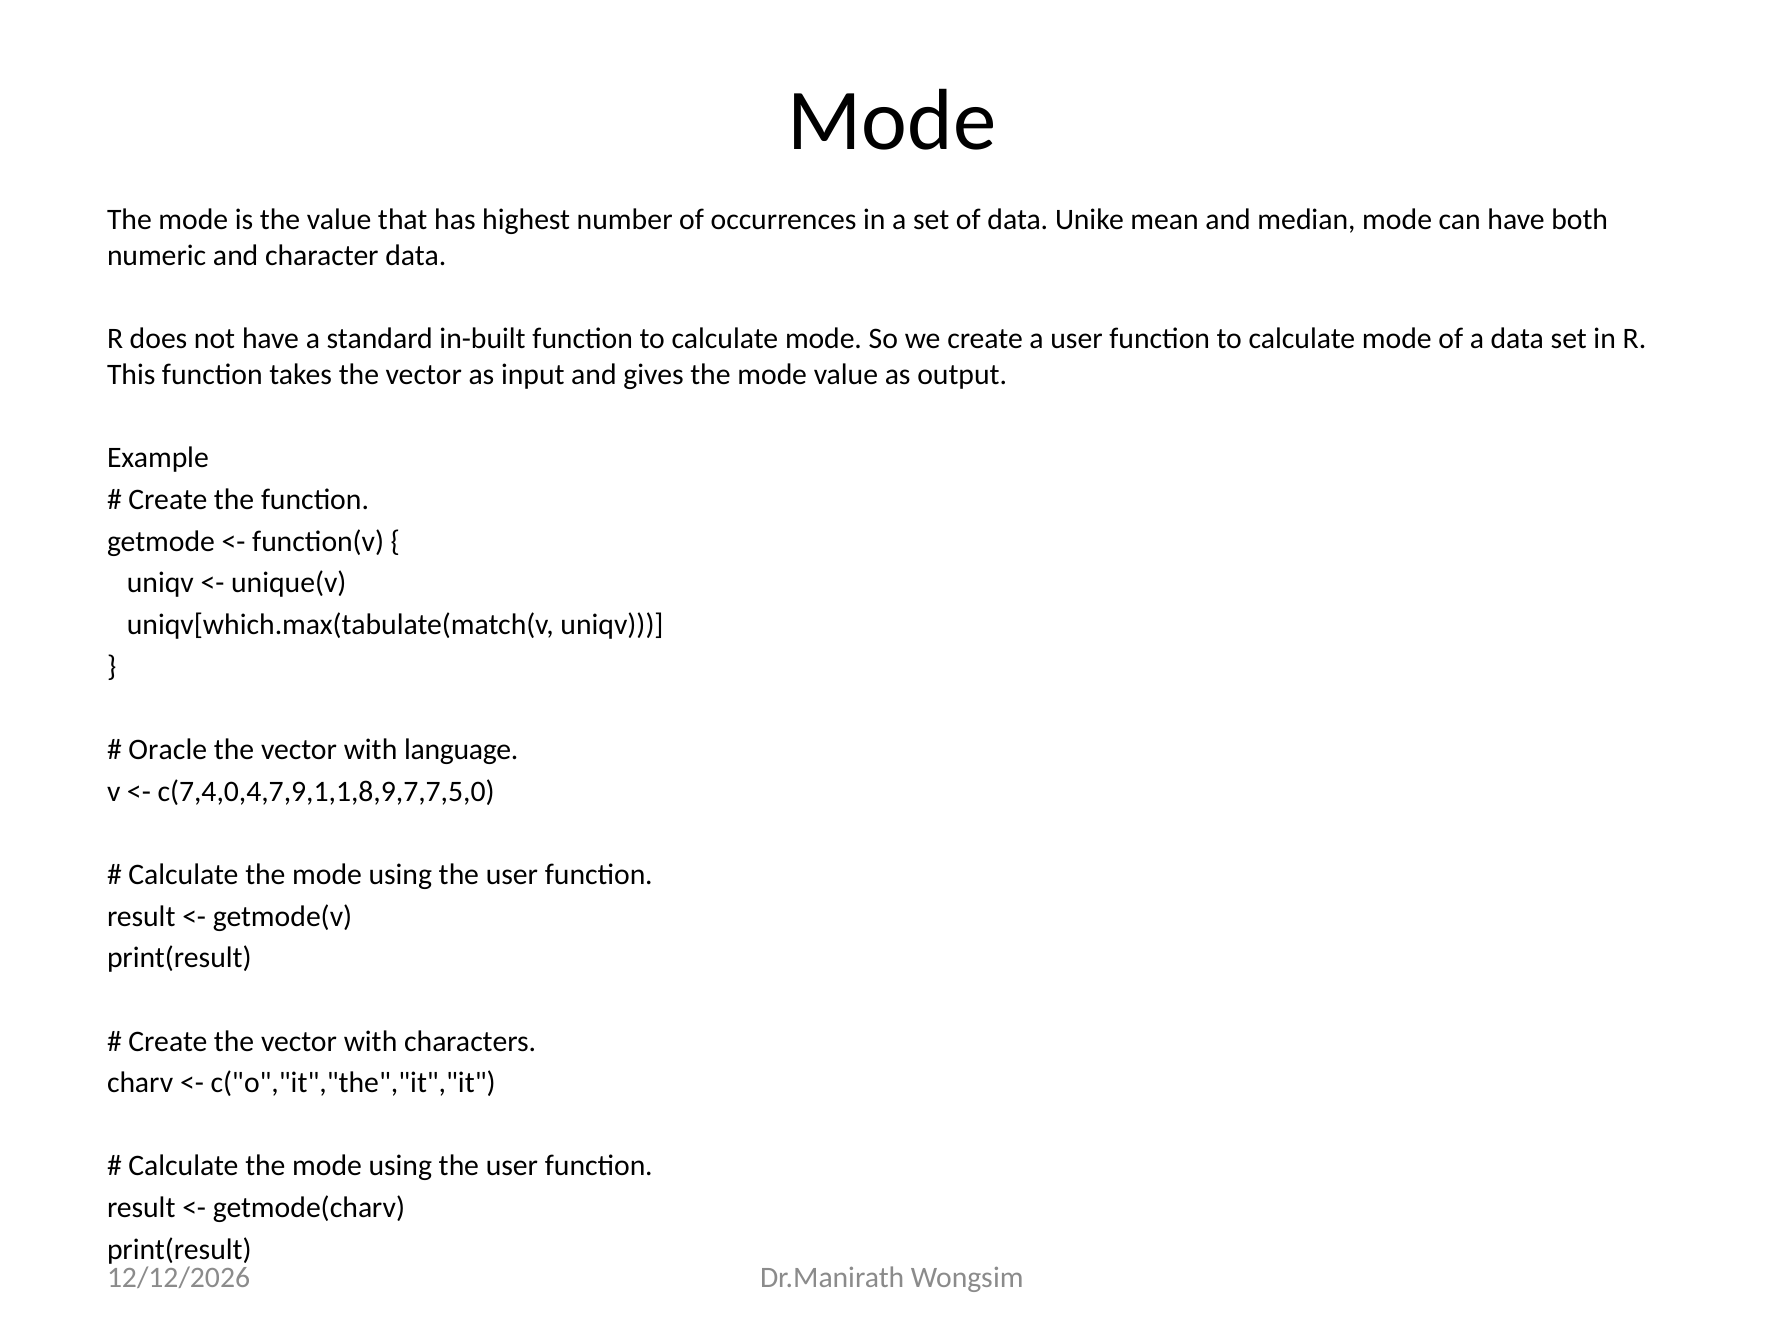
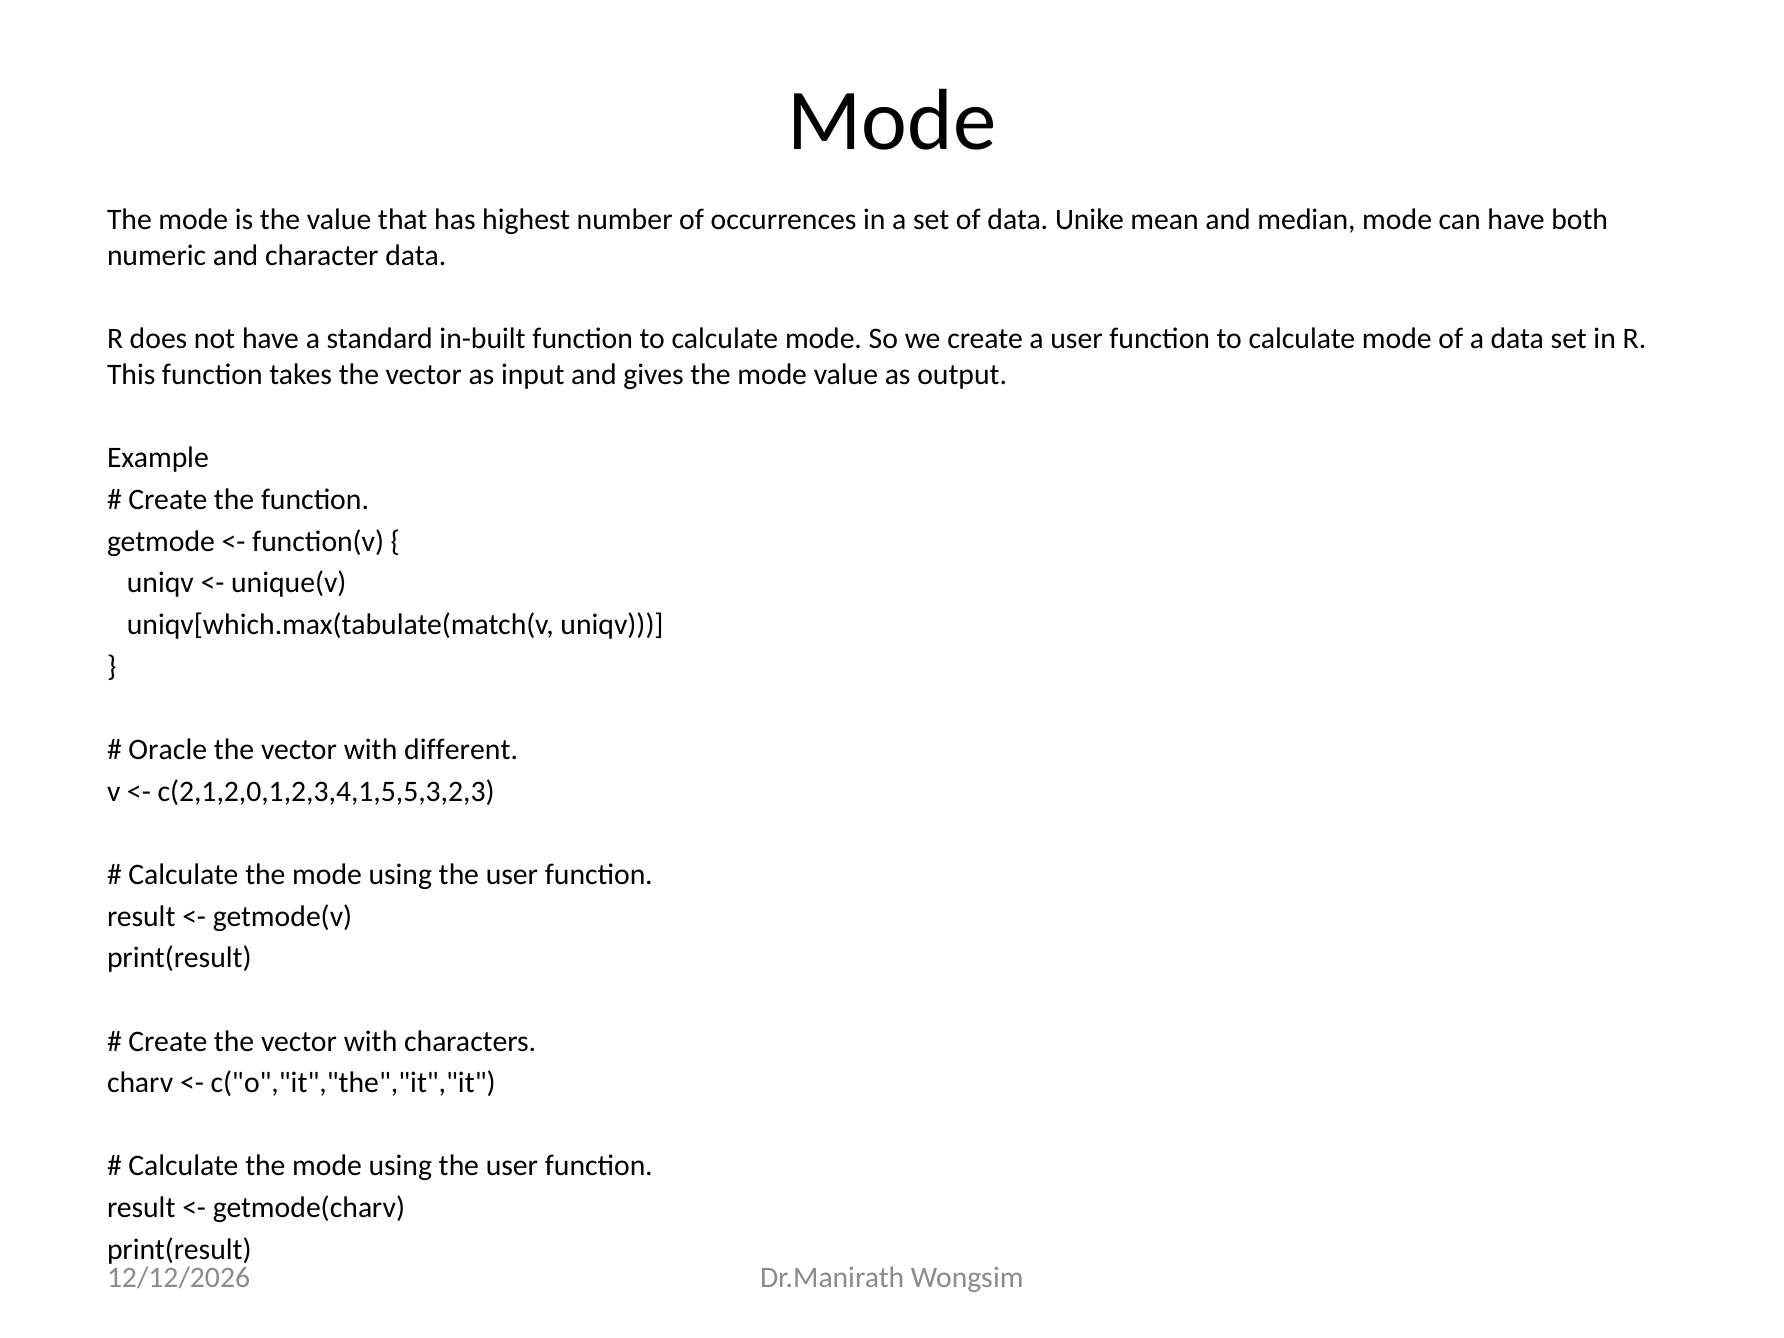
language: language -> different
c(7,4,0,4,7,9,1,1,8,9,7,7,5,0: c(7,4,0,4,7,9,1,1,8,9,7,7,5,0 -> c(2,1,2,0,1,2,3,4,1,5,5,3,2,3
